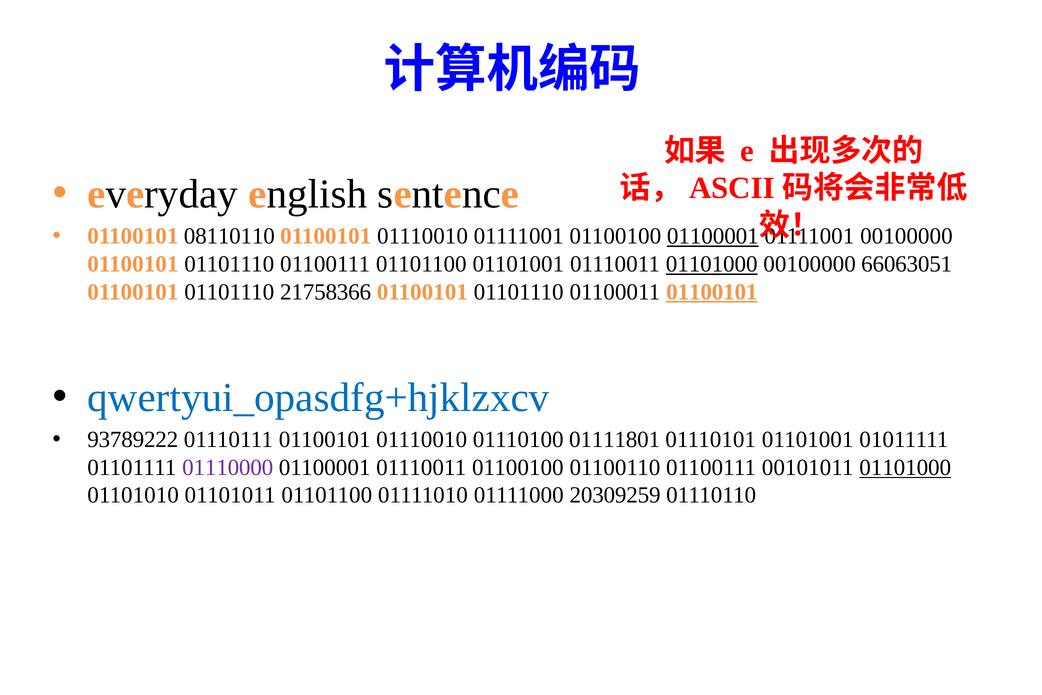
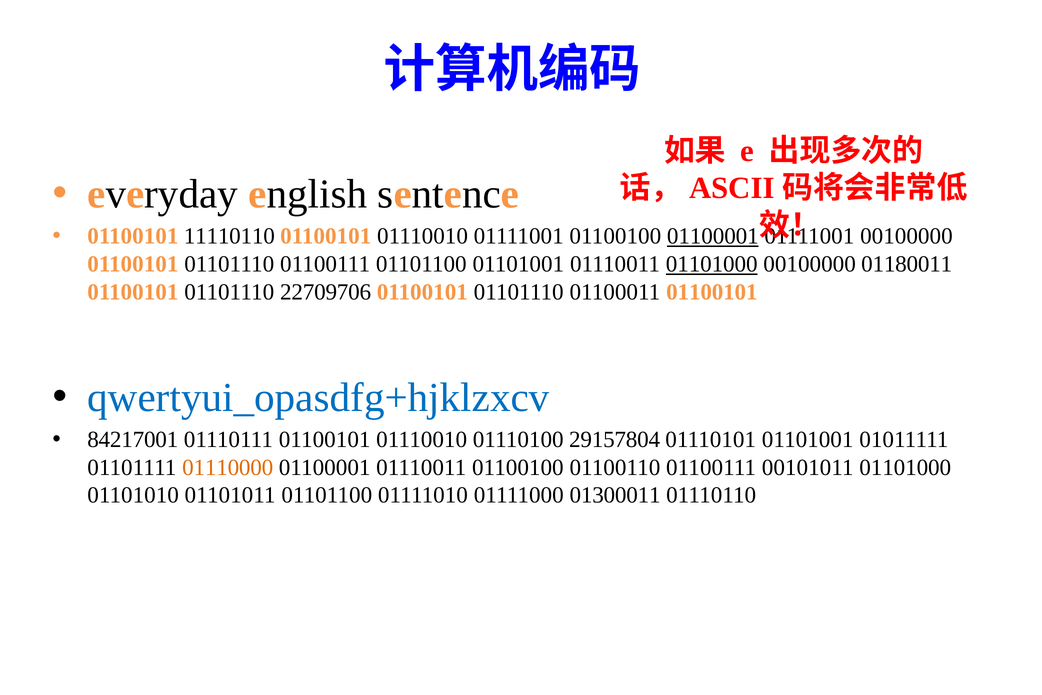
08110110: 08110110 -> 11110110
66063051: 66063051 -> 01180011
21758366: 21758366 -> 22709706
01100101 at (712, 292) underline: present -> none
93789222: 93789222 -> 84217001
01111801: 01111801 -> 29157804
01110000 colour: purple -> orange
01101000 at (905, 467) underline: present -> none
20309259: 20309259 -> 01300011
